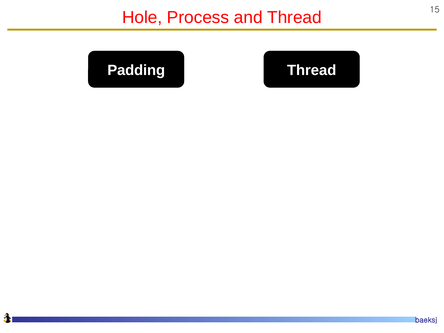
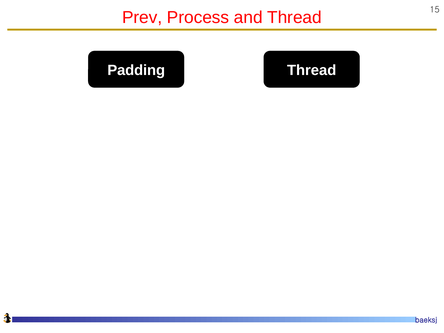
Hole: Hole -> Prev
